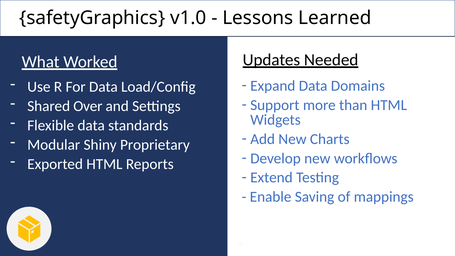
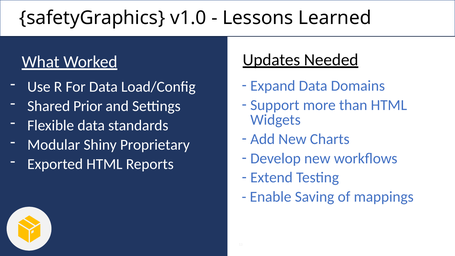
Over: Over -> Prior
